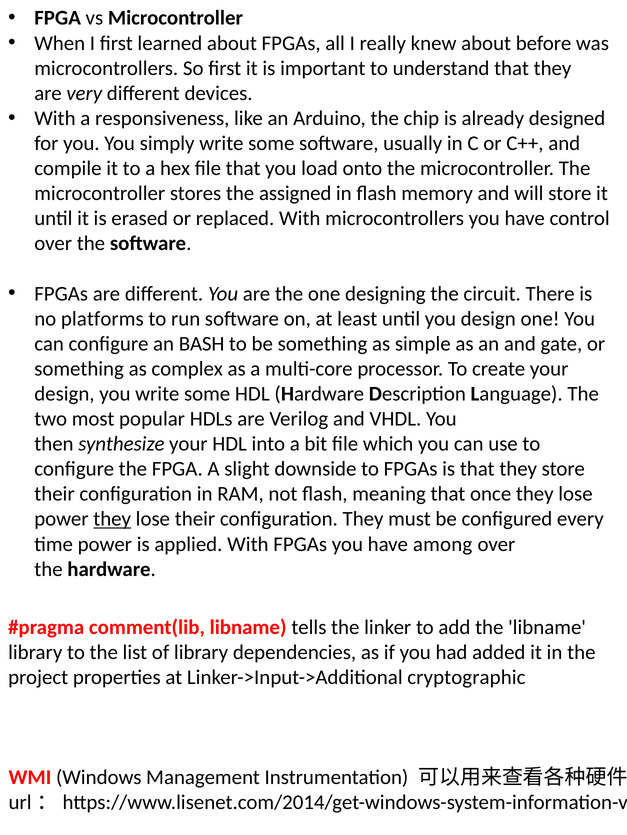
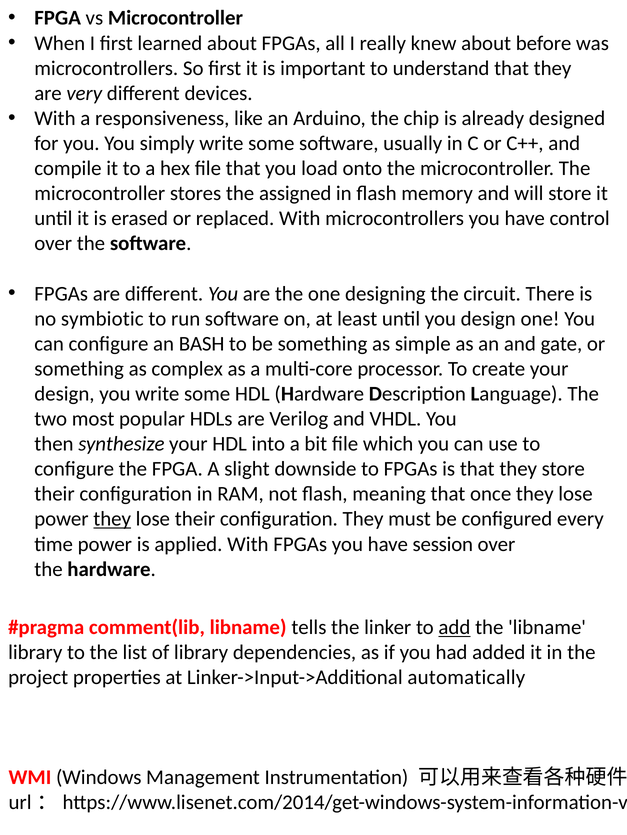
platforms: platforms -> symbiotic
among: among -> session
add underline: none -> present
cryptographic: cryptographic -> automatically
